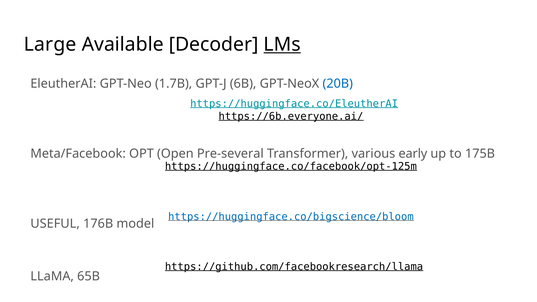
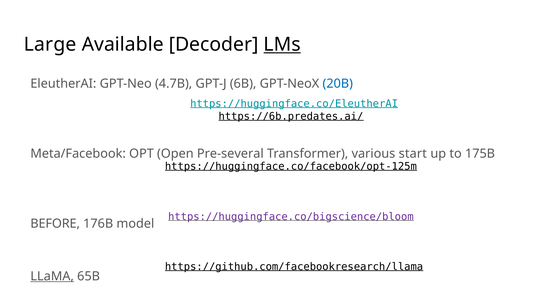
1.7B: 1.7B -> 4.7B
https://6b.everyone.ai/: https://6b.everyone.ai/ -> https://6b.predates.ai/
early: early -> start
https://huggingface.co/bigscience/bloom colour: blue -> purple
USEFUL: USEFUL -> BEFORE
LLaMA underline: none -> present
